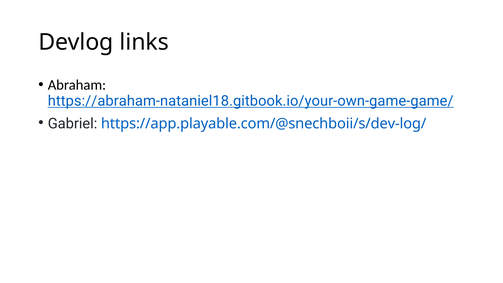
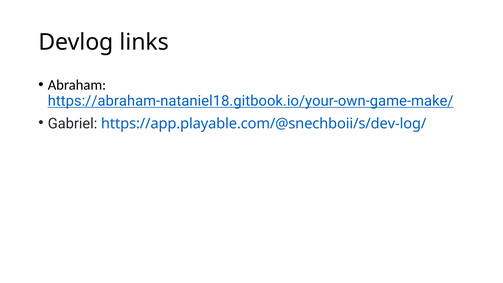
https://abraham-nataniel18.gitbook.io/your-own-game-game/: https://abraham-nataniel18.gitbook.io/your-own-game-game/ -> https://abraham-nataniel18.gitbook.io/your-own-game-make/
